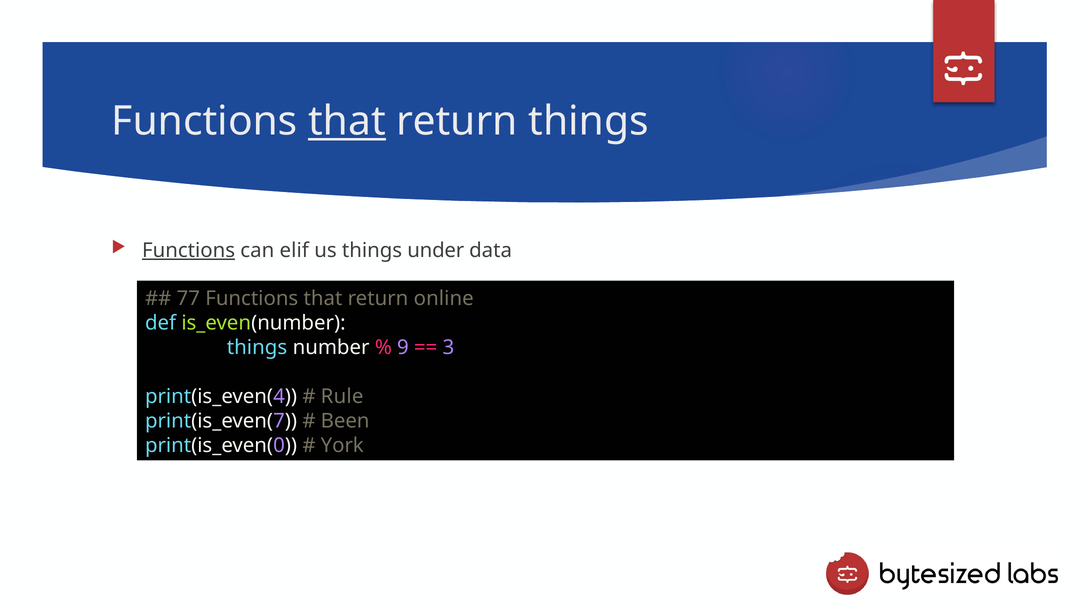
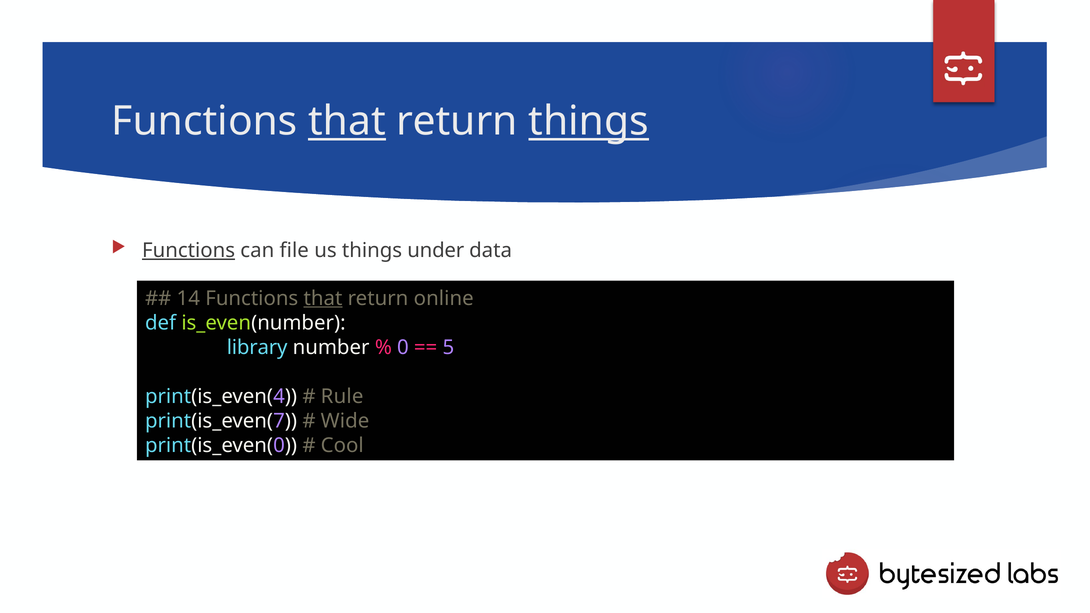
things at (589, 121) underline: none -> present
elif: elif -> file
77: 77 -> 14
that at (323, 298) underline: none -> present
things at (257, 347): things -> library
9: 9 -> 0
3: 3 -> 5
Been: Been -> Wide
York: York -> Cool
